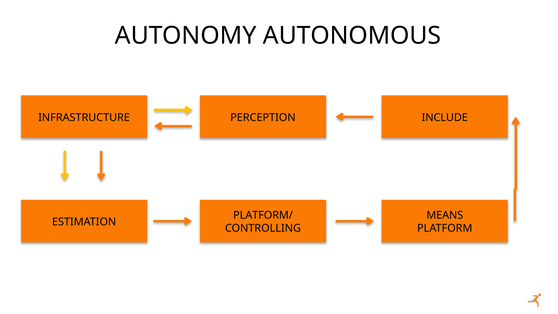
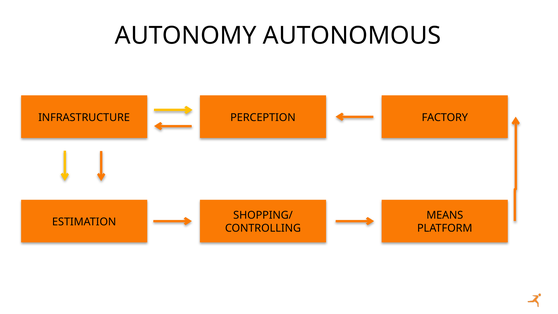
INCLUDE: INCLUDE -> FACTORY
PLATFORM/: PLATFORM/ -> SHOPPING/
